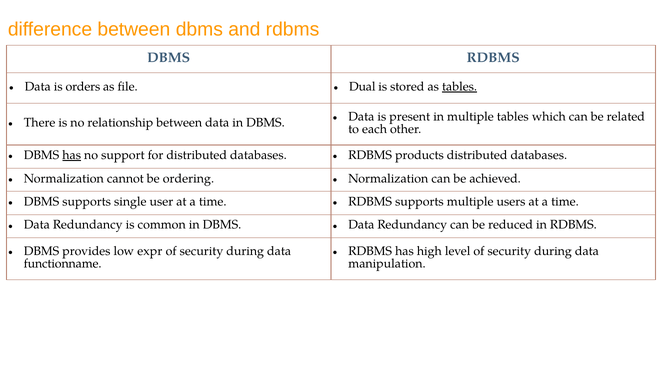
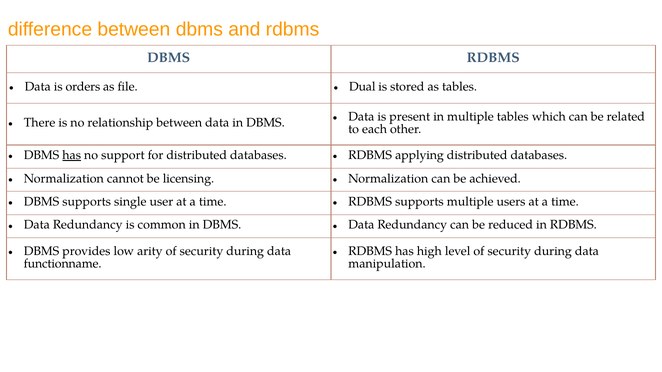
tables at (460, 87) underline: present -> none
products: products -> applying
ordering: ordering -> licensing
expr: expr -> arity
